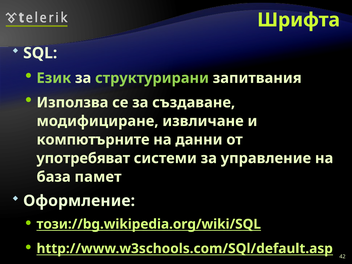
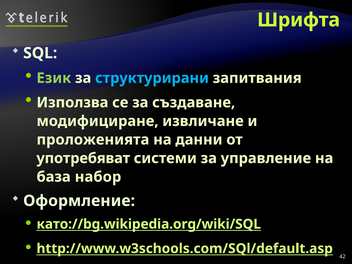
структурирани colour: light green -> light blue
компютърните: компютърните -> проложенията
памет: памет -> набор
този://bg.wikipedia.org/wiki/SQL: този://bg.wikipedia.org/wiki/SQL -> като://bg.wikipedia.org/wiki/SQL
